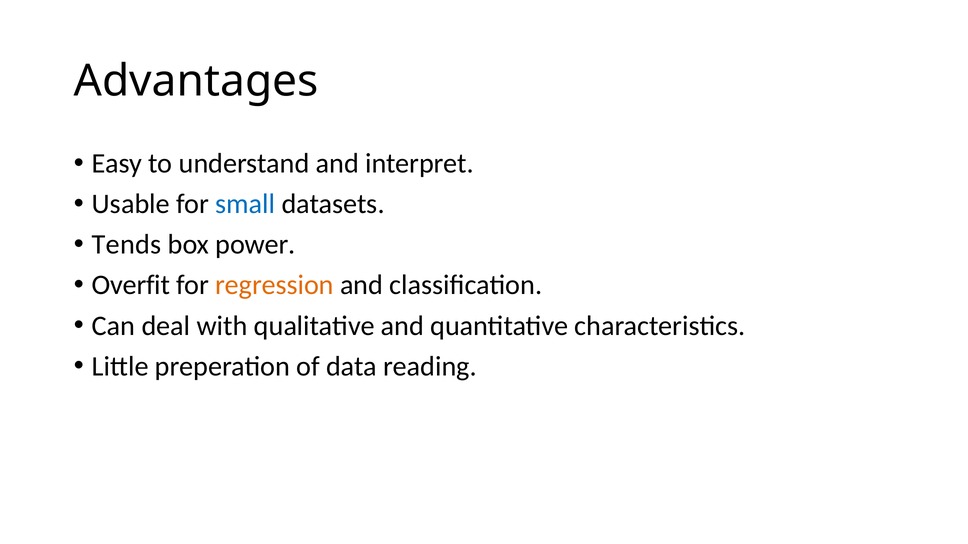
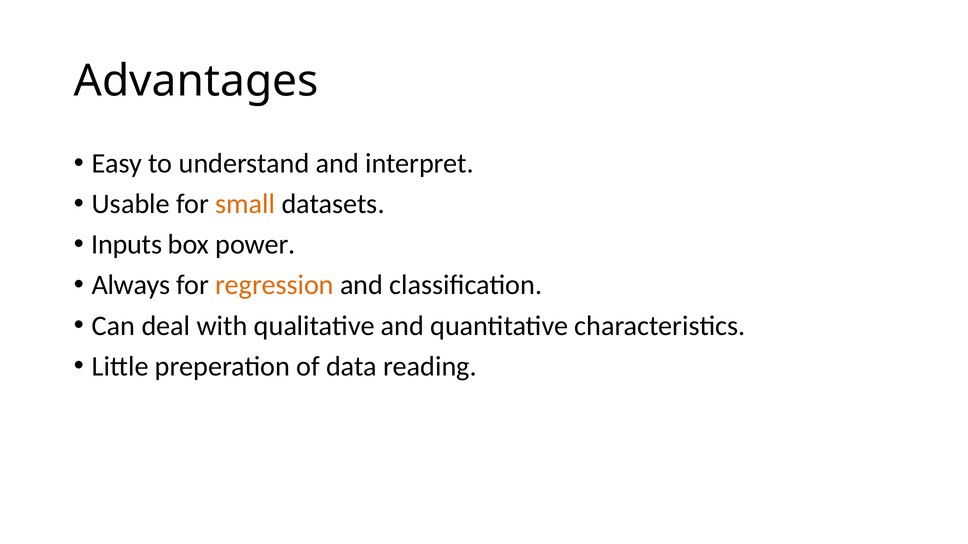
small colour: blue -> orange
Tends: Tends -> Inputs
Overfit: Overfit -> Always
